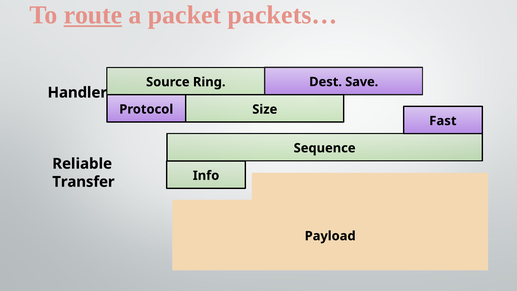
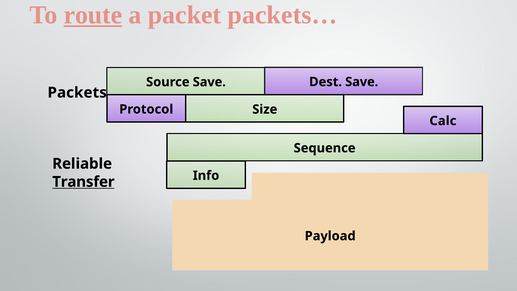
Source Ring: Ring -> Save
Handler: Handler -> Packets
Fast: Fast -> Calc
Transfer underline: none -> present
